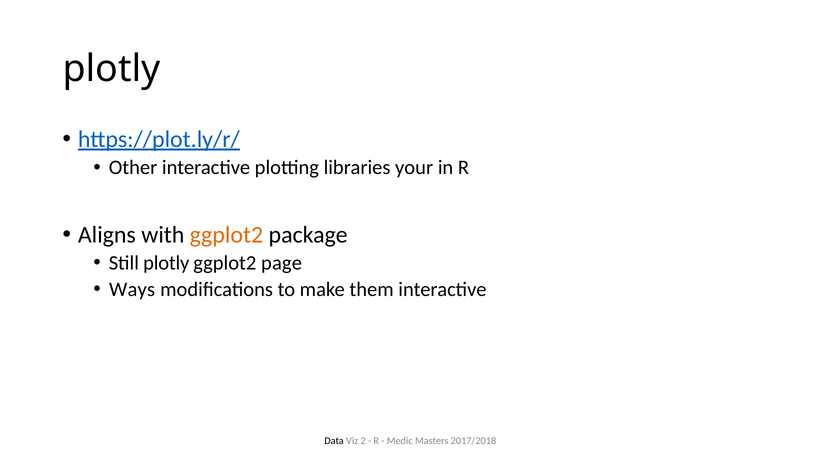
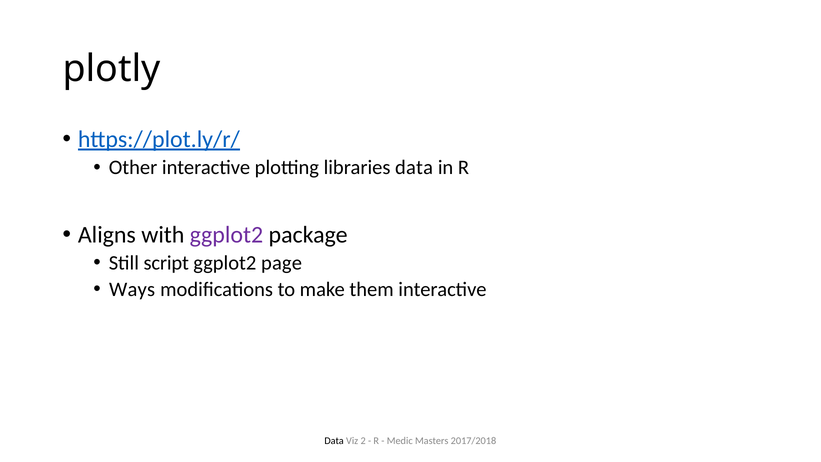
libraries your: your -> data
ggplot2 at (226, 235) colour: orange -> purple
Still plotly: plotly -> script
